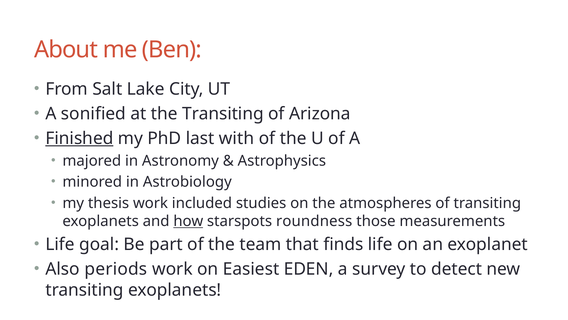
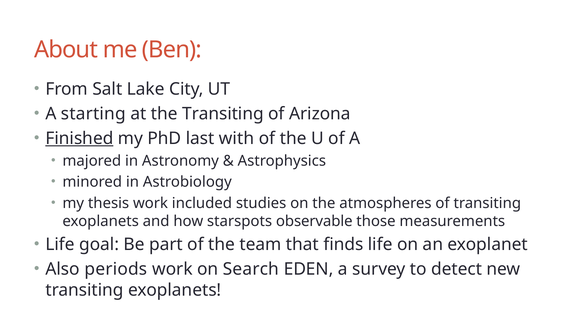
sonified: sonified -> starting
how underline: present -> none
roundness: roundness -> observable
Easiest: Easiest -> Search
